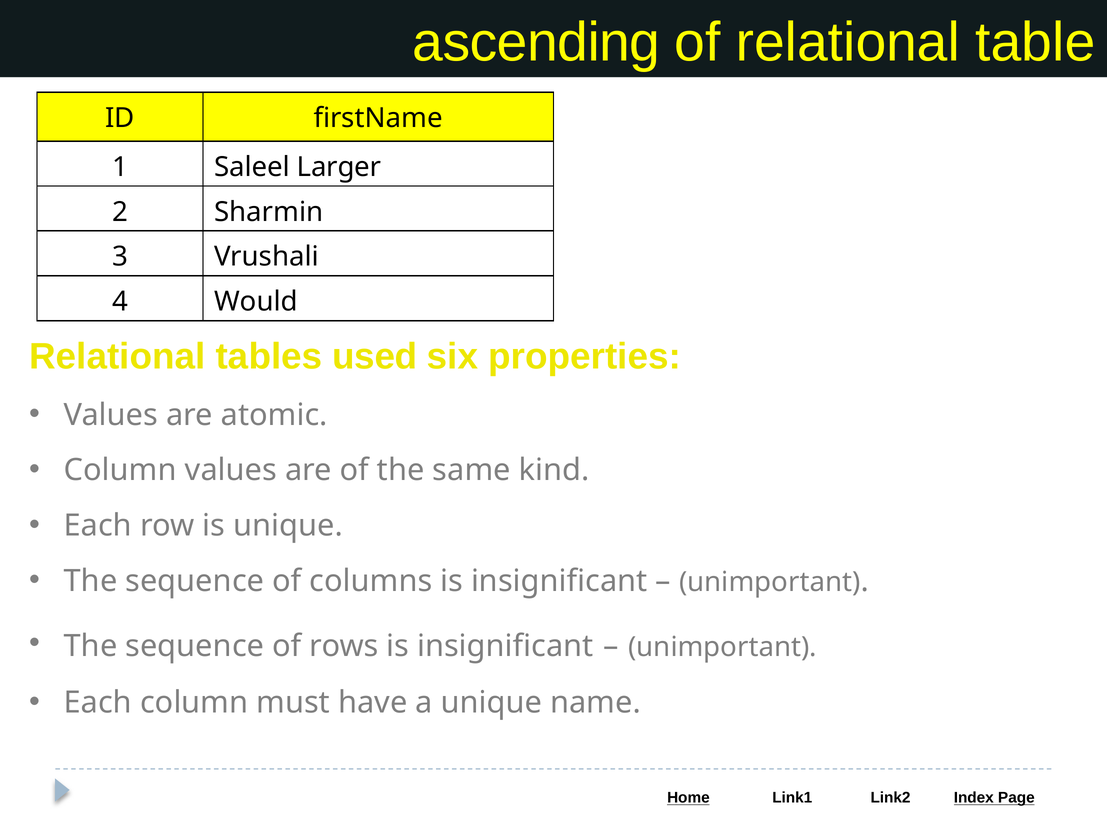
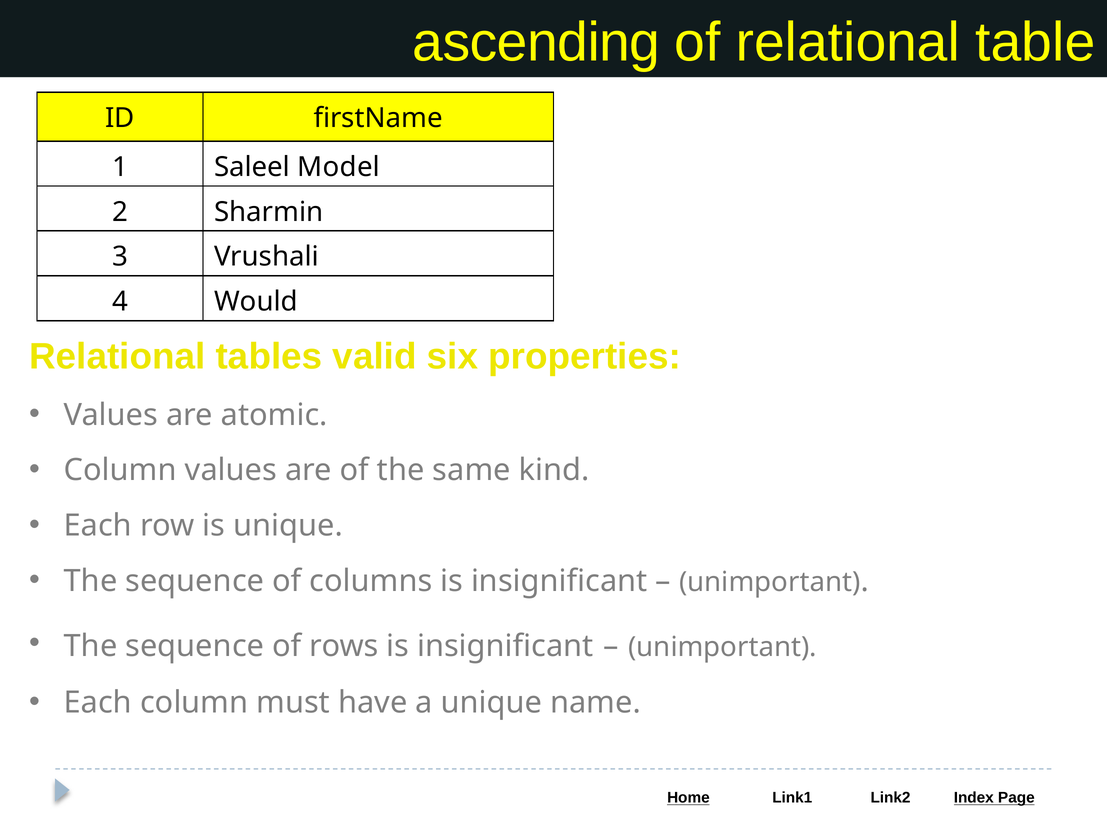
Larger: Larger -> Model
used: used -> valid
